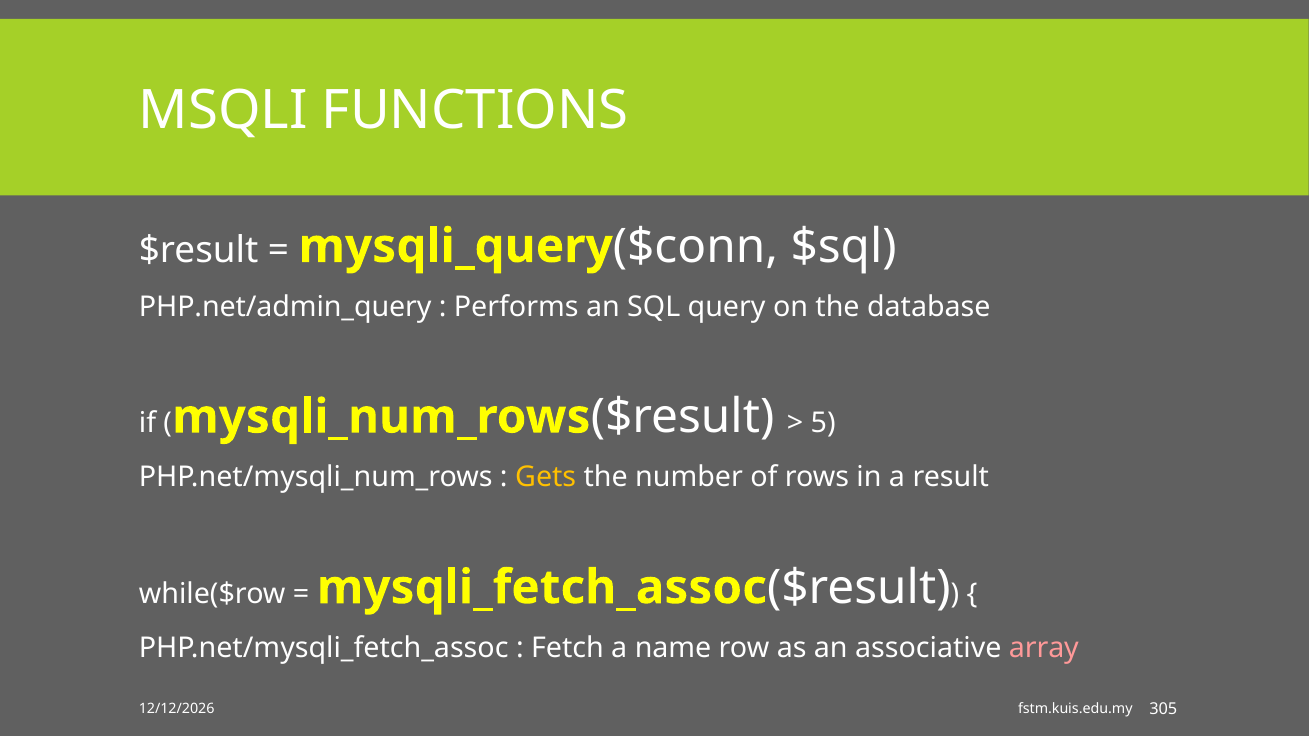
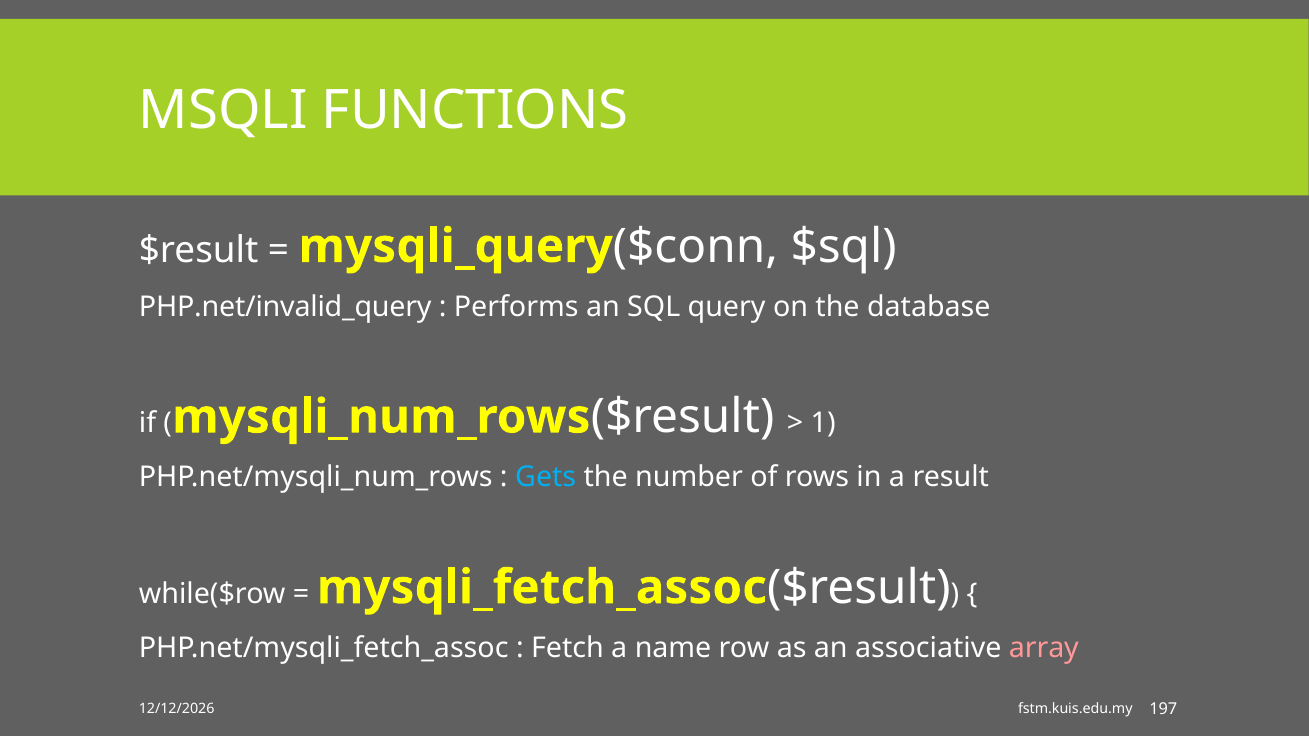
PHP.net/admin_query: PHP.net/admin_query -> PHP.net/invalid_query
5: 5 -> 1
Gets colour: yellow -> light blue
305: 305 -> 197
